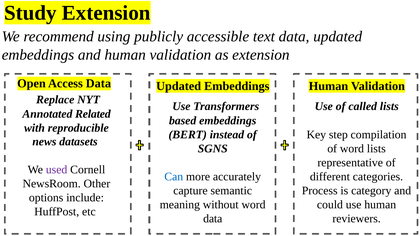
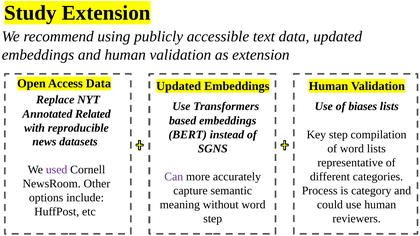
called: called -> biases
Can colour: blue -> purple
data at (213, 219): data -> step
